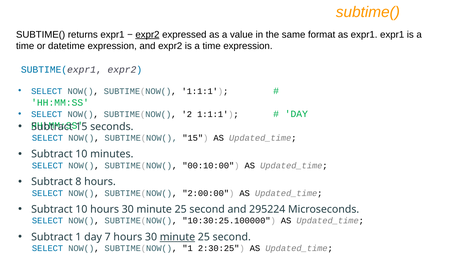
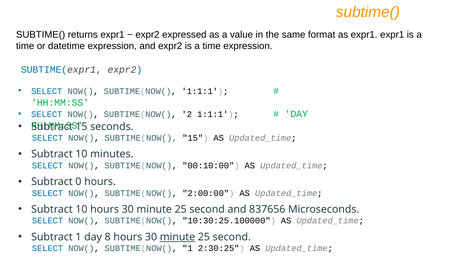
expr2 at (147, 35) underline: present -> none
8: 8 -> 0
295224: 295224 -> 837656
7: 7 -> 8
